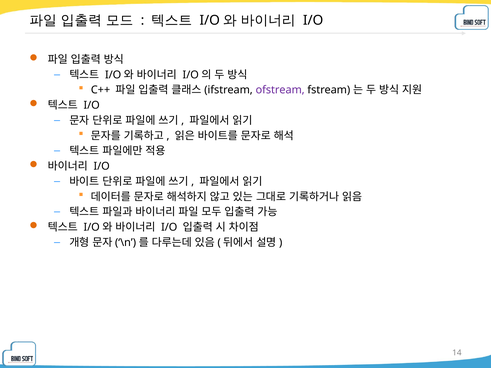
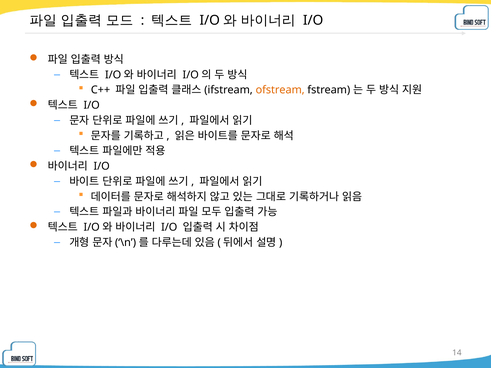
ofstream colour: purple -> orange
